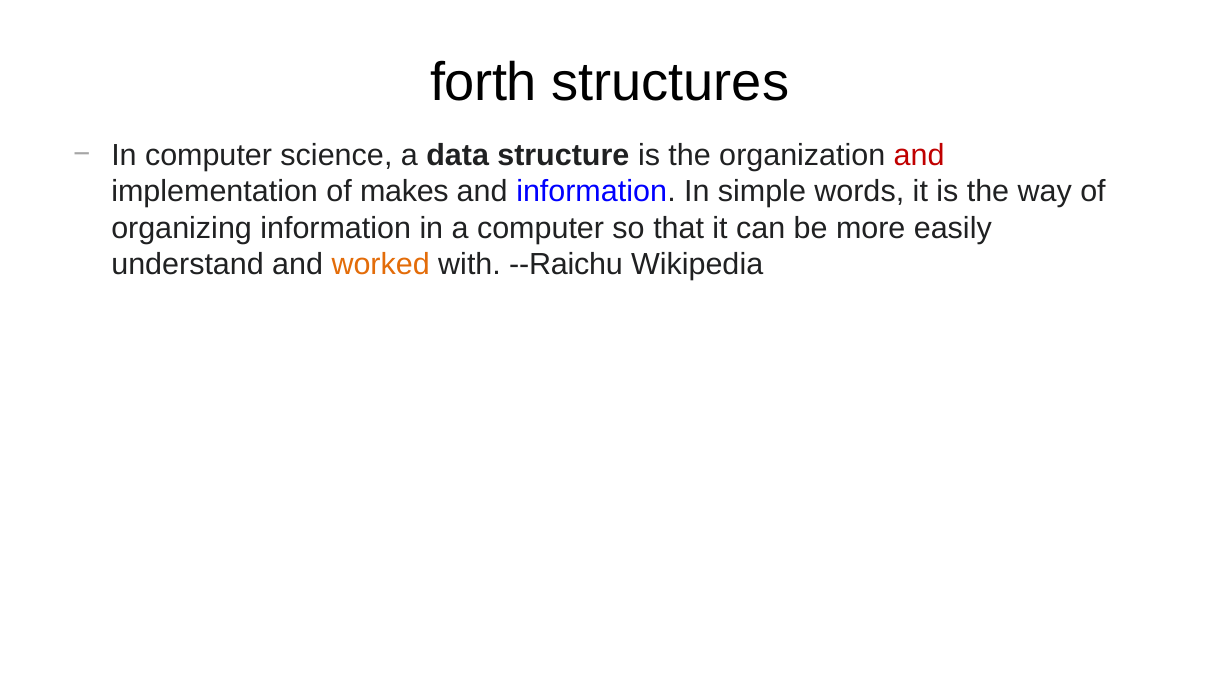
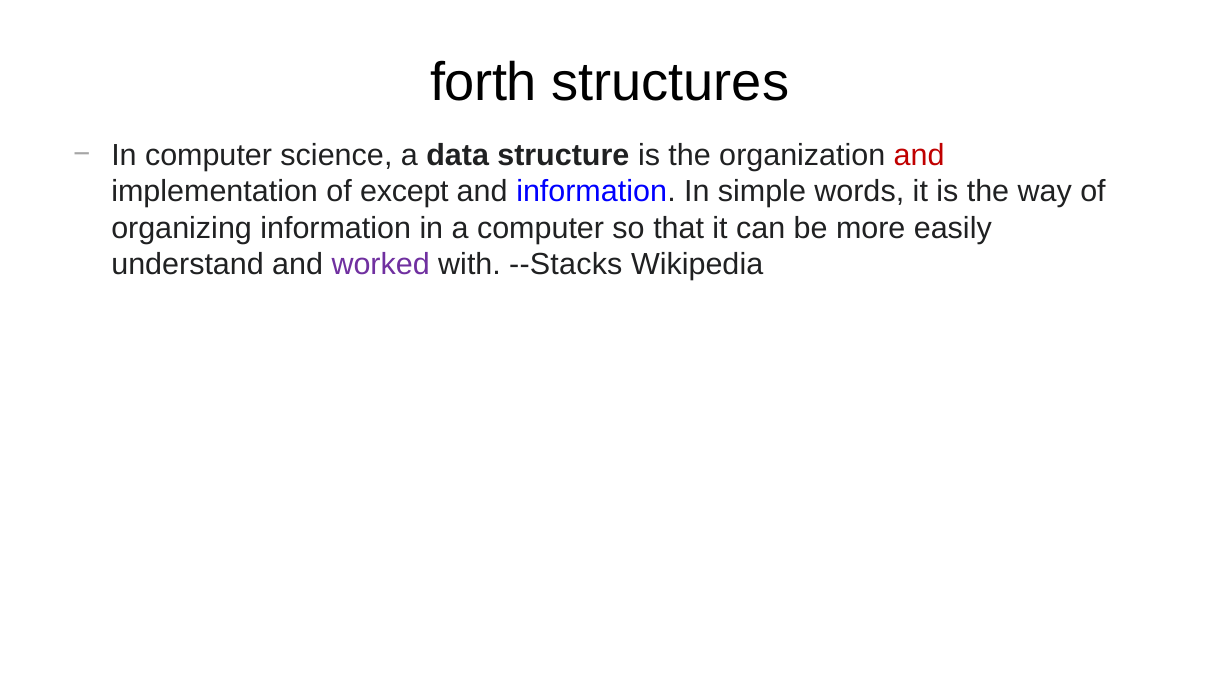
makes: makes -> except
worked colour: orange -> purple
--Raichu: --Raichu -> --Stacks
